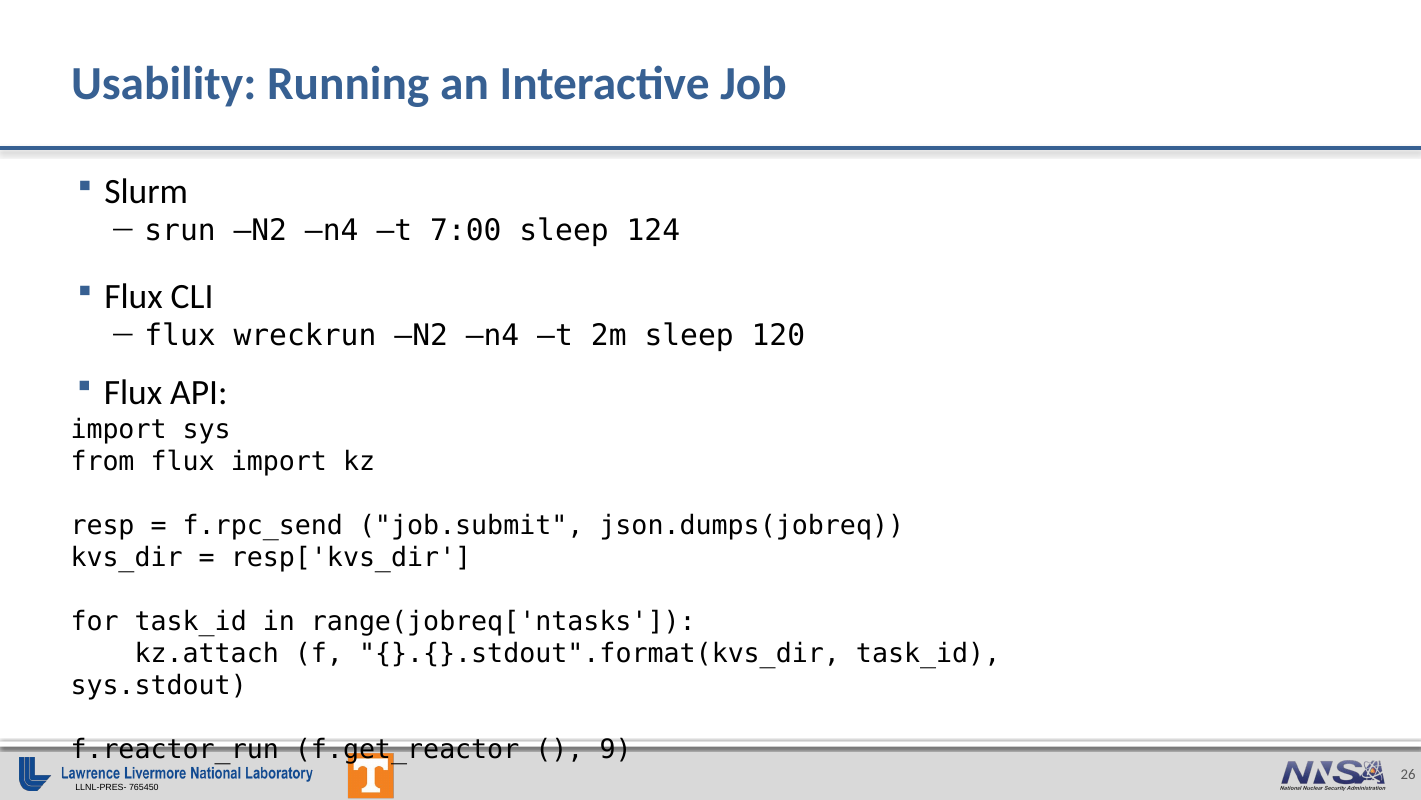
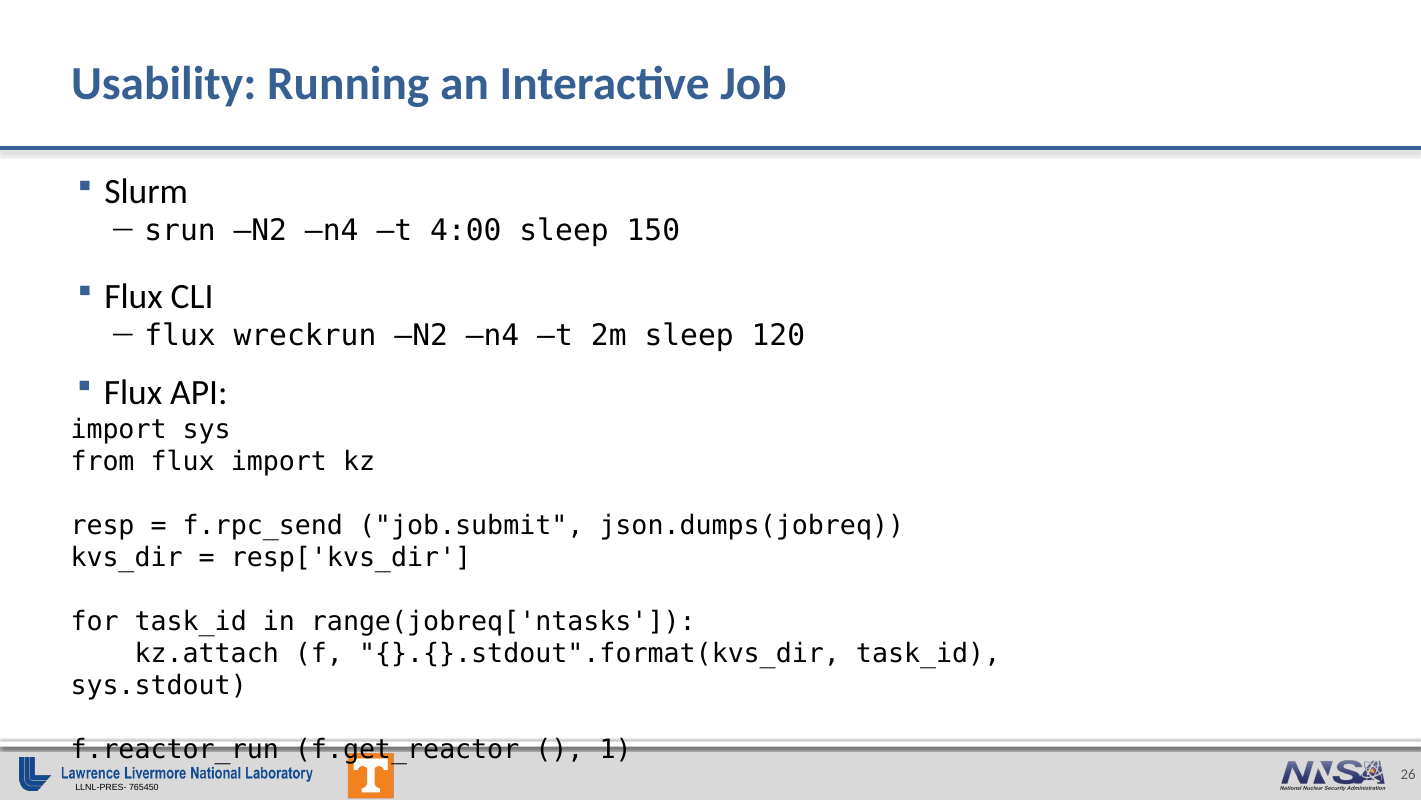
7:00: 7:00 -> 4:00
124: 124 -> 150
9: 9 -> 1
